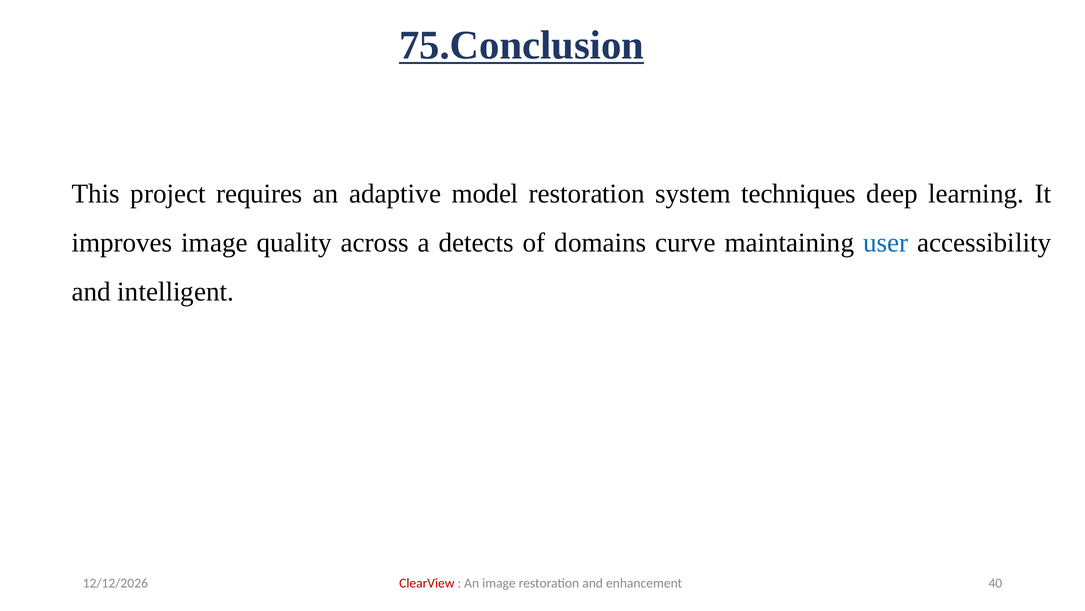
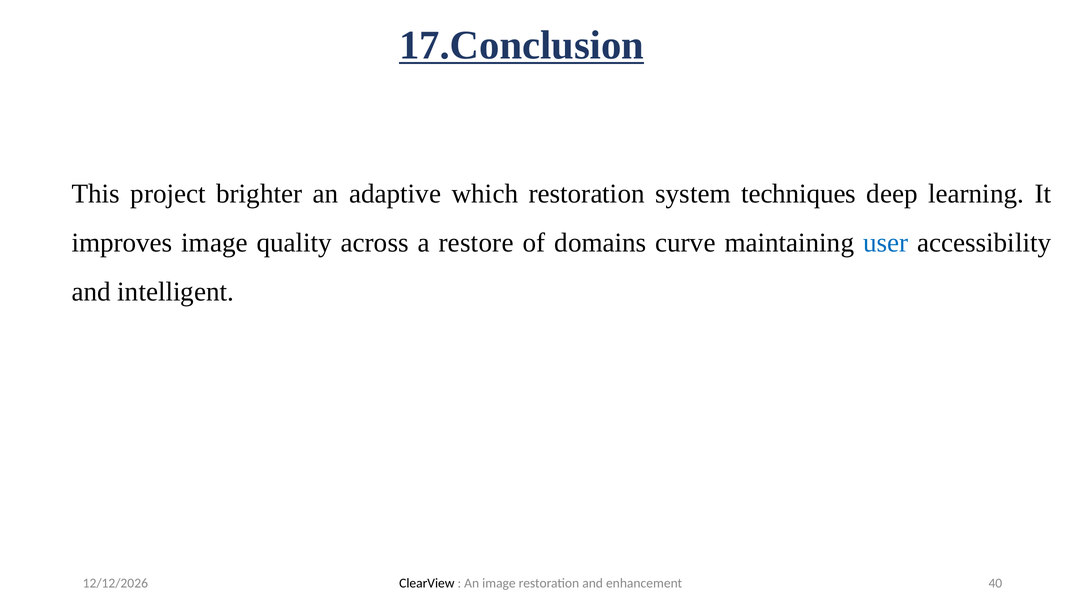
75.Conclusion: 75.Conclusion -> 17.Conclusion
requires: requires -> brighter
model: model -> which
detects: detects -> restore
ClearView colour: red -> black
